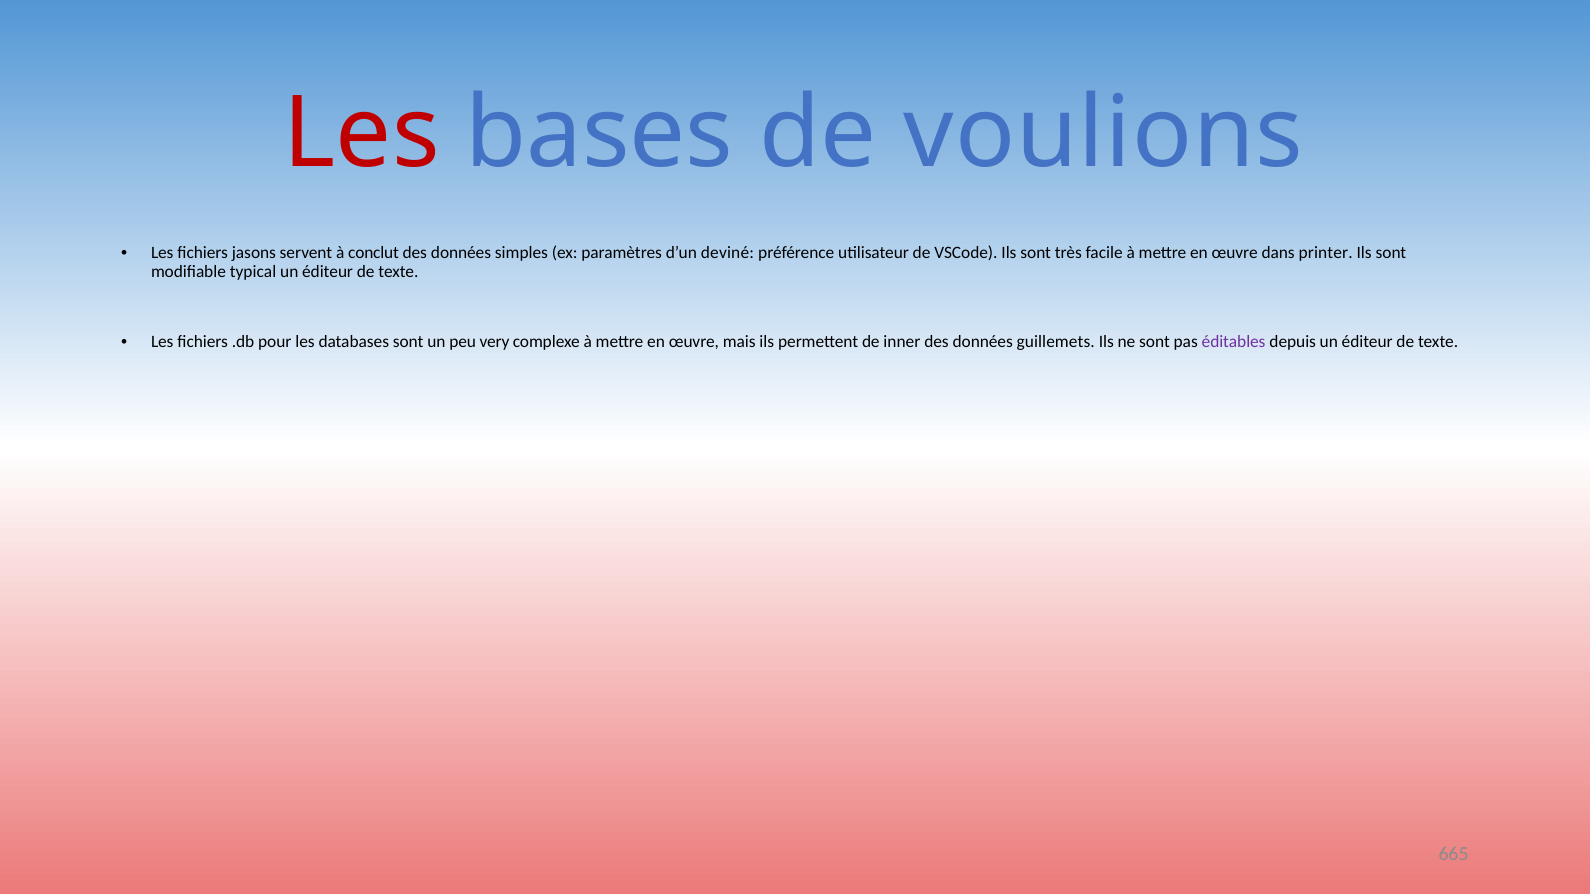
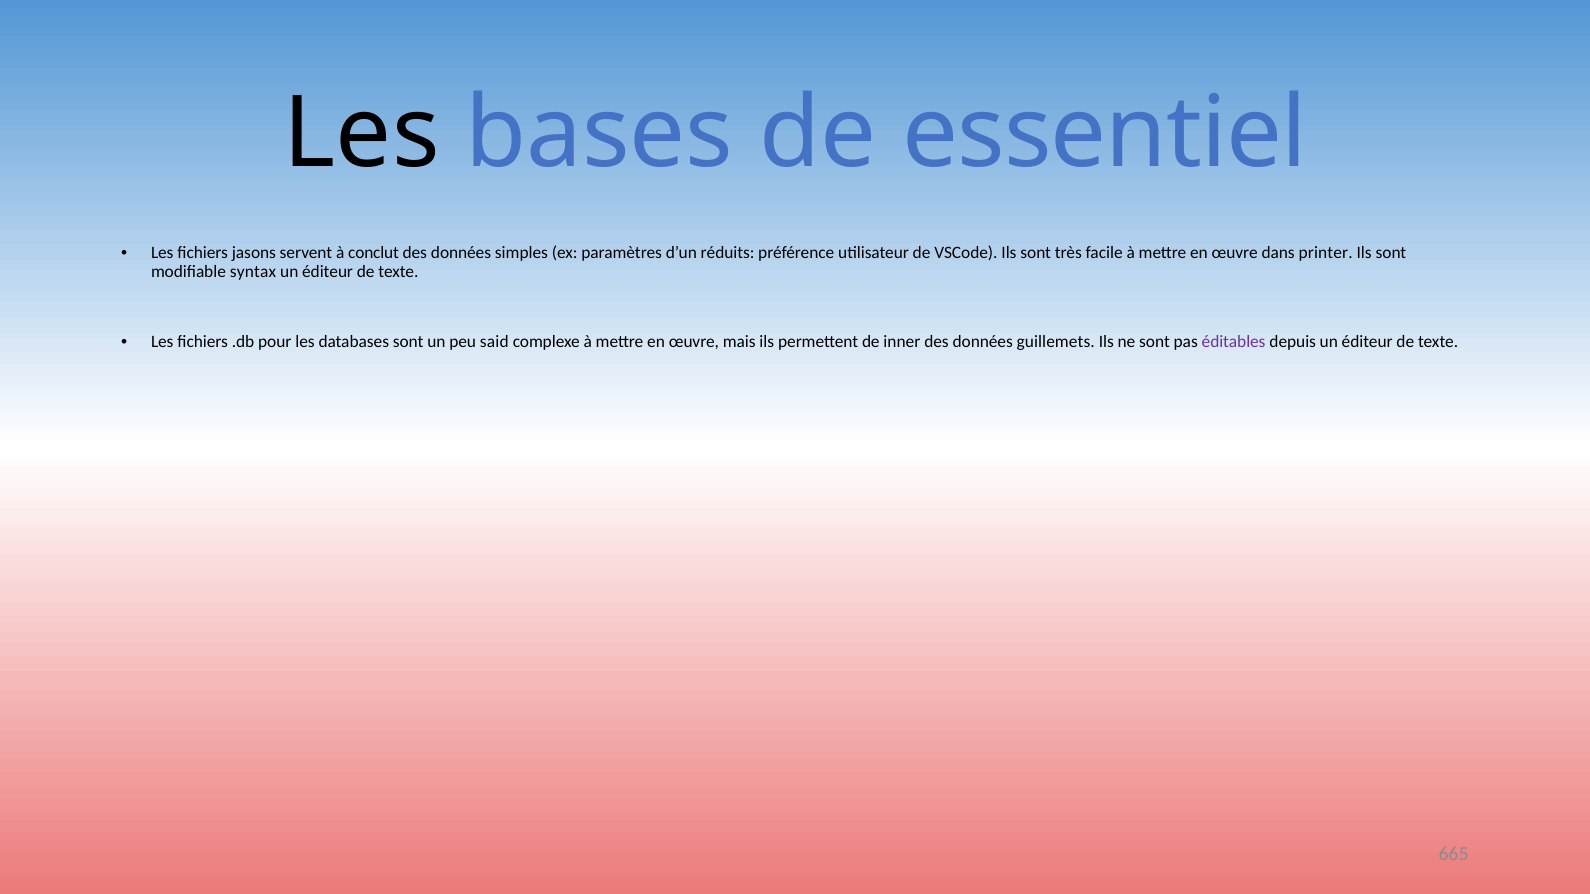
Les at (362, 133) colour: red -> black
voulions: voulions -> essentiel
deviné: deviné -> réduits
typical: typical -> syntax
very: very -> said
